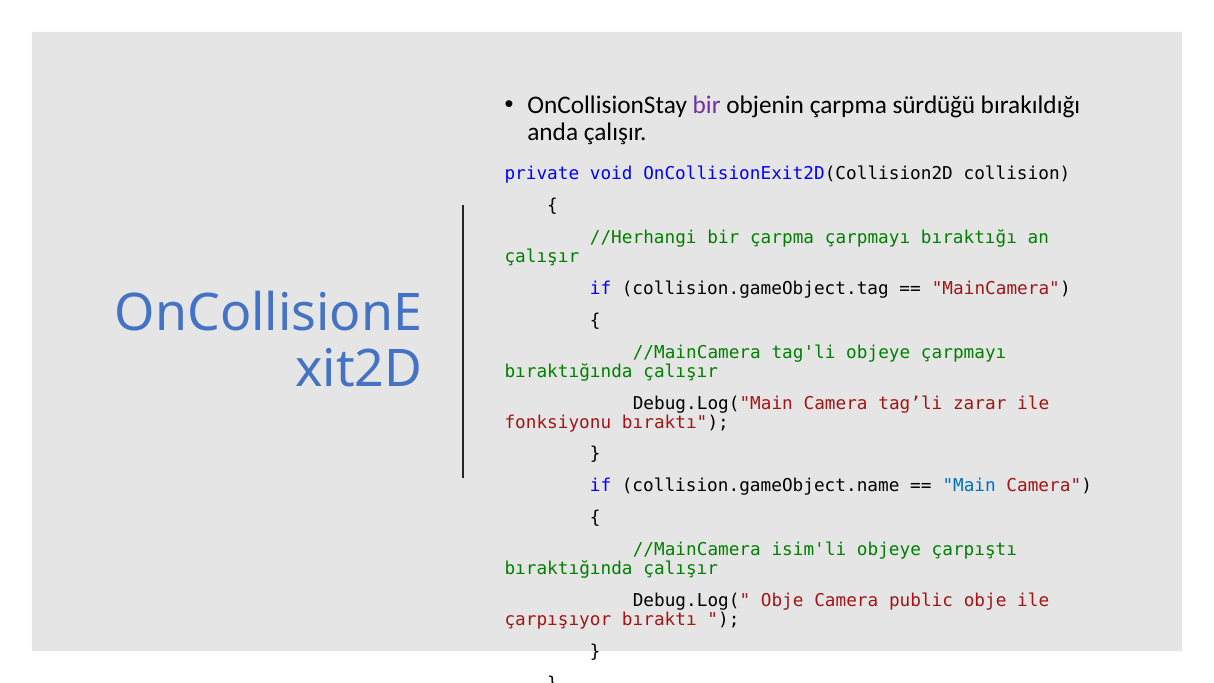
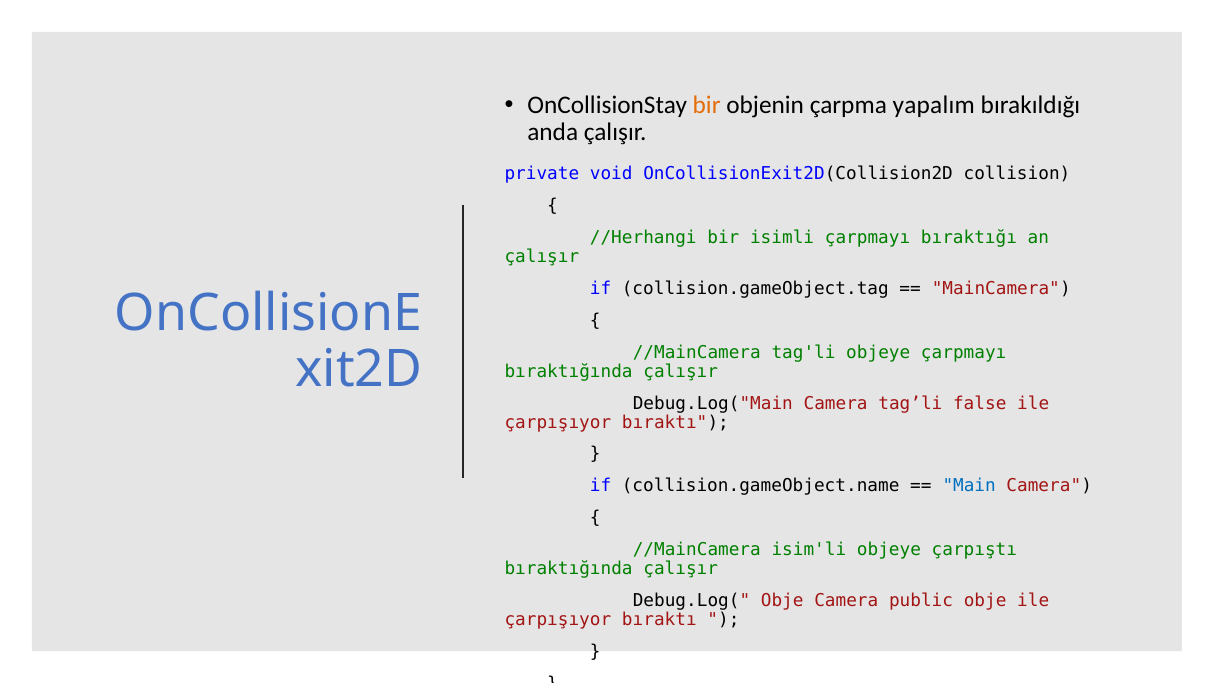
bir at (707, 105) colour: purple -> orange
sürdüğü: sürdüğü -> yapalım
bir çarpma: çarpma -> isimli
zarar: zarar -> false
fonksiyonu at (558, 422): fonksiyonu -> çarpışıyor
